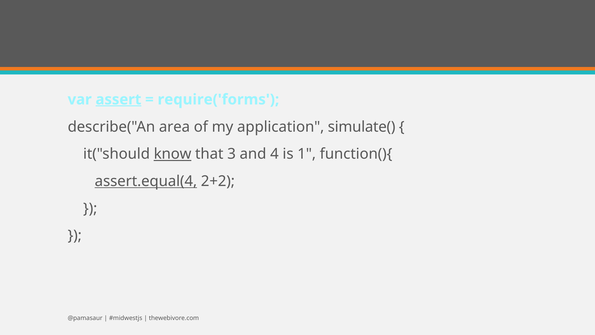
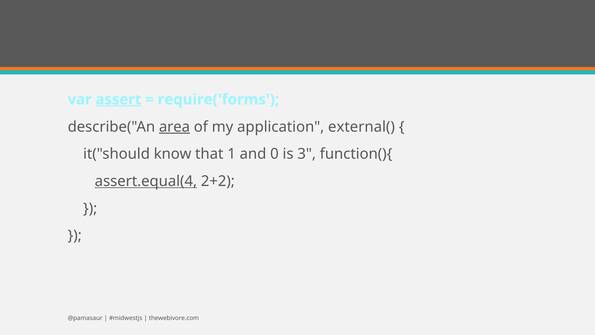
area underline: none -> present
simulate(: simulate( -> external(
know underline: present -> none
3: 3 -> 1
4: 4 -> 0
1: 1 -> 3
